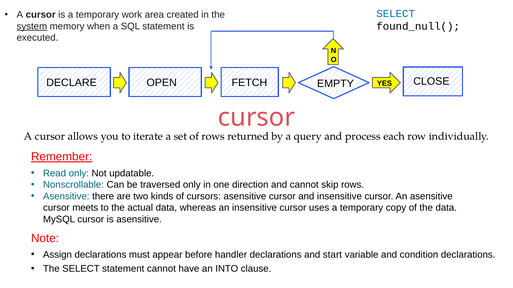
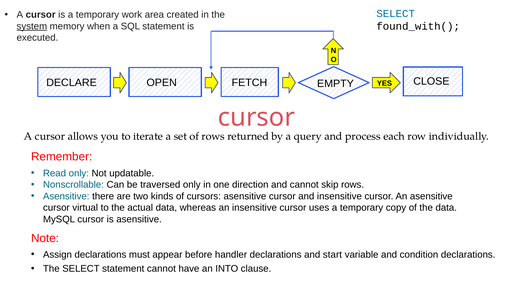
found_null(: found_null( -> found_with(
Remember underline: present -> none
meets: meets -> virtual
